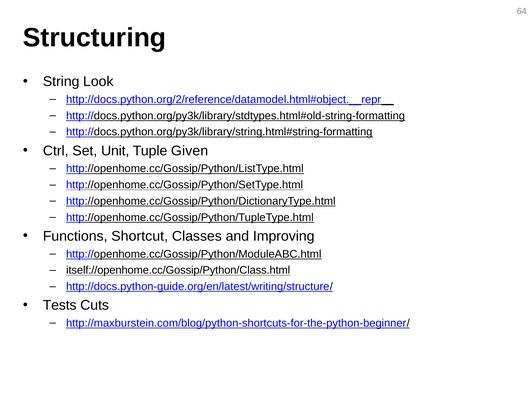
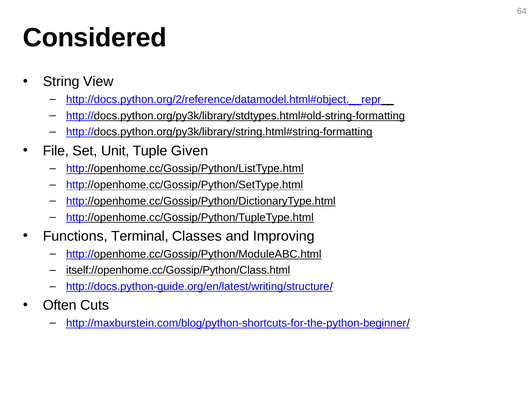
Structuring: Structuring -> Considered
Look: Look -> View
Ctrl: Ctrl -> File
Shortcut: Shortcut -> Terminal
Tests: Tests -> Often
